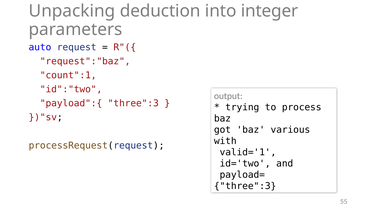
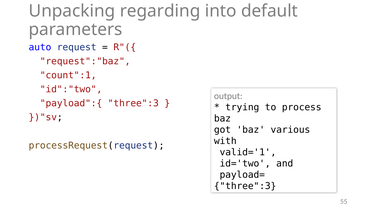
deduction: deduction -> regarding
integer: integer -> default
